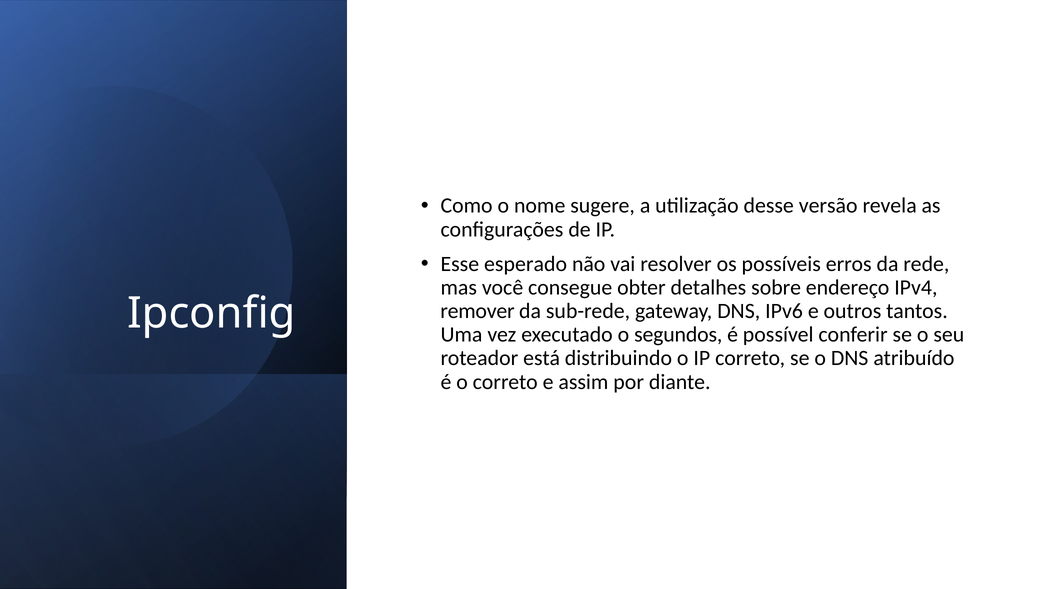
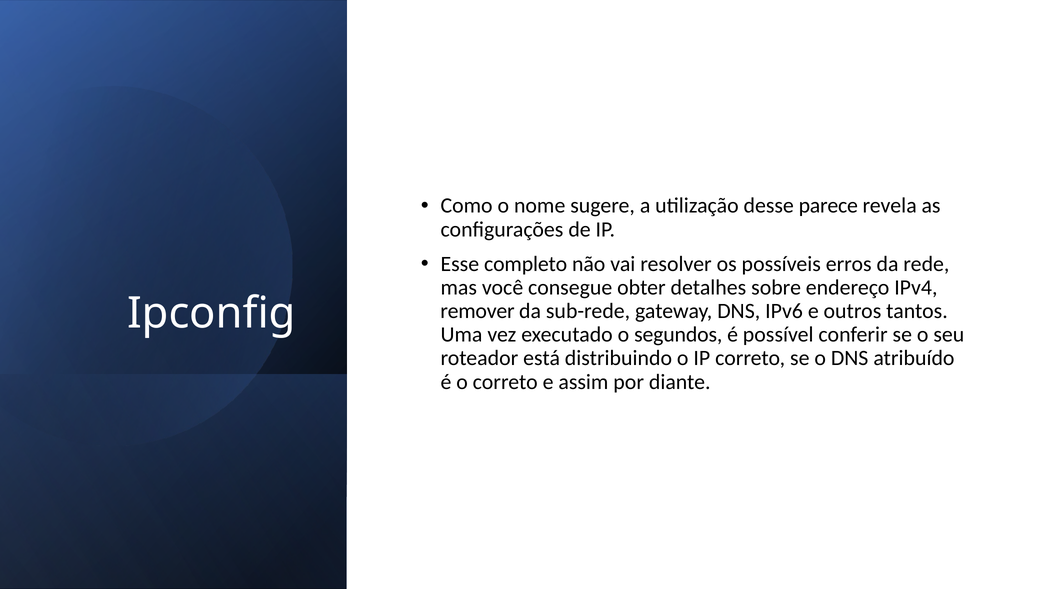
versão: versão -> parece
esperado: esperado -> completo
